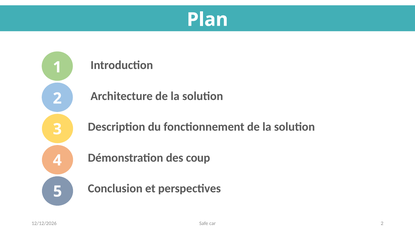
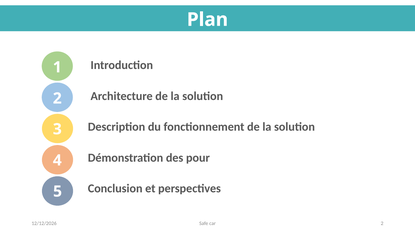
coup: coup -> pour
